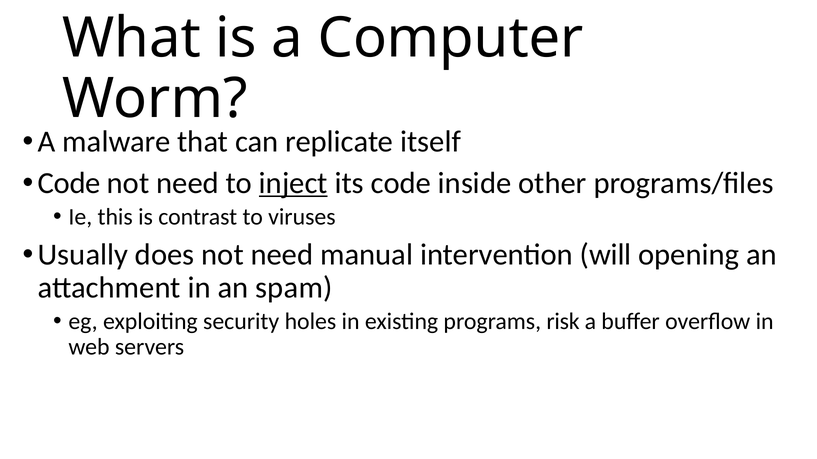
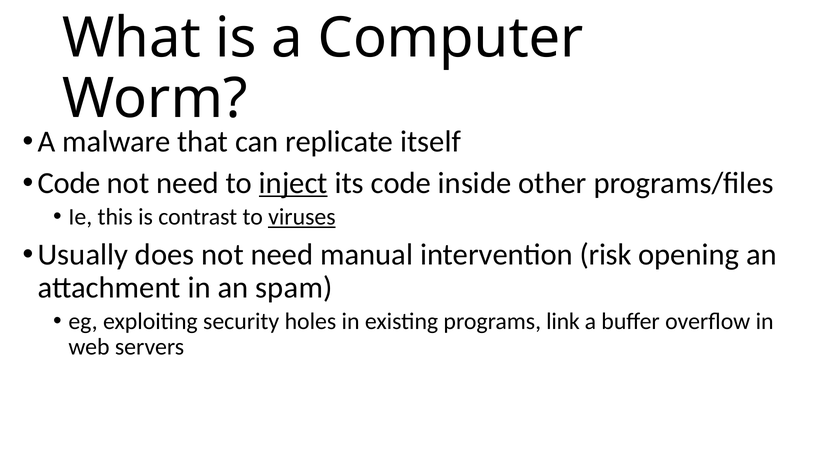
viruses underline: none -> present
will: will -> risk
risk: risk -> link
